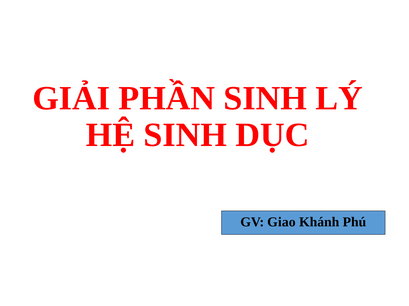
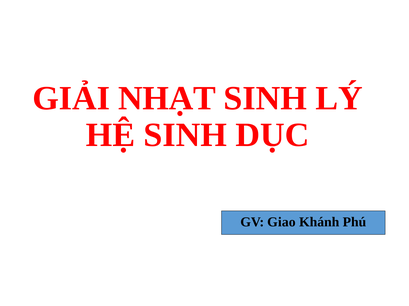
PHẦN: PHẦN -> NHẠT
